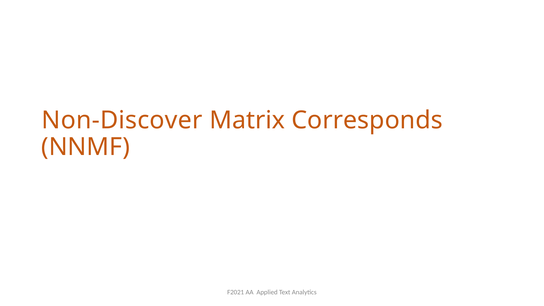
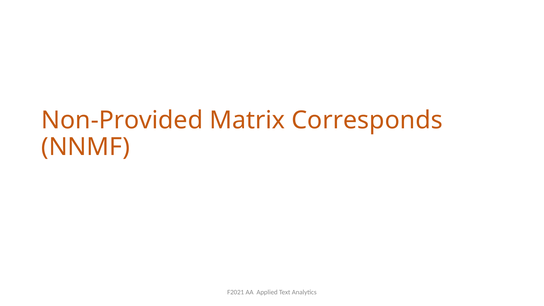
Non-Discover: Non-Discover -> Non-Provided
